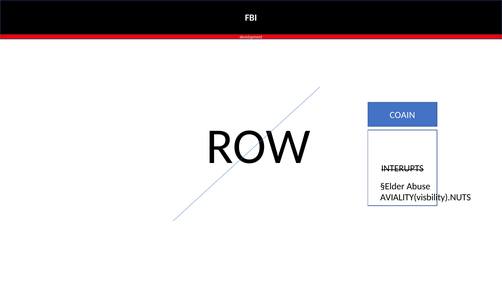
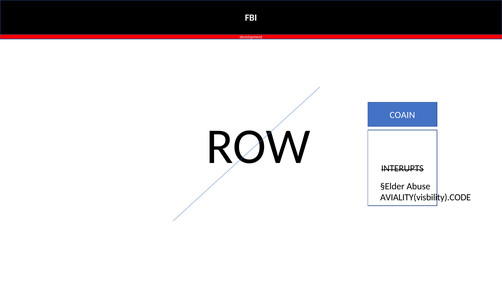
AVIALITY(visbility).NUTS: AVIALITY(visbility).NUTS -> AVIALITY(visbility).CODE
